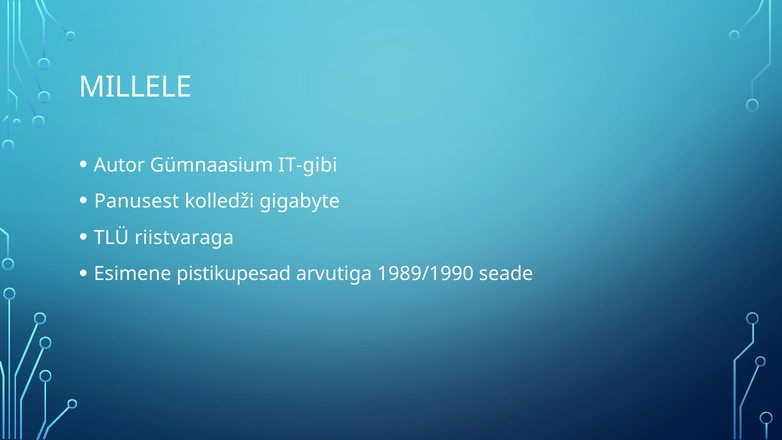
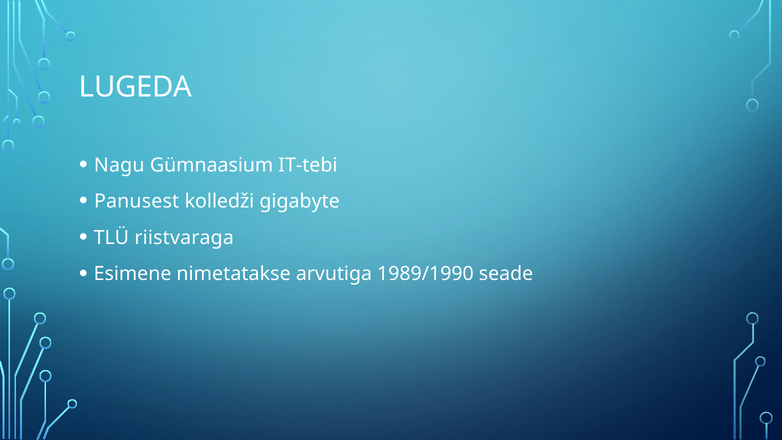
MILLELE: MILLELE -> LUGEDA
Autor: Autor -> Nagu
IT-gibi: IT-gibi -> IT-tebi
pistikupesad: pistikupesad -> nimetatakse
